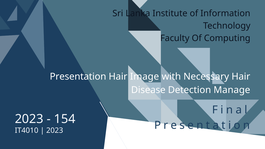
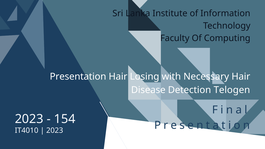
Image: Image -> Losing
Manage: Manage -> Telogen
